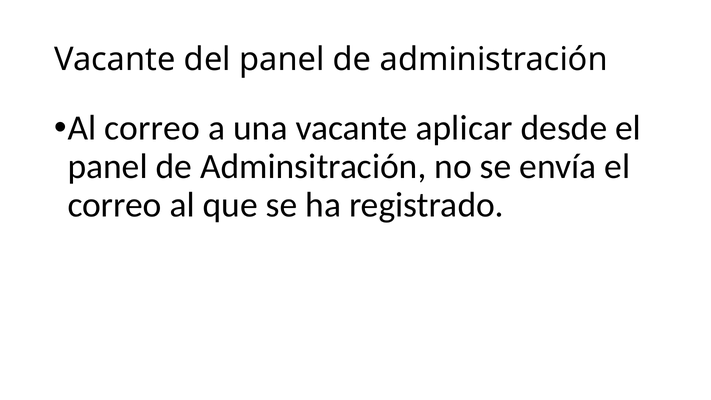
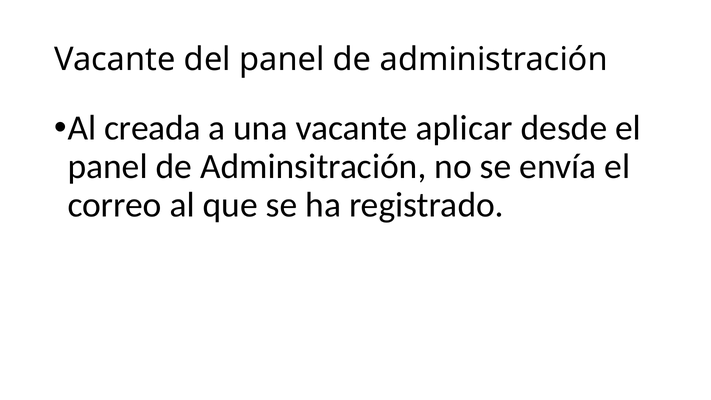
Al correo: correo -> creada
